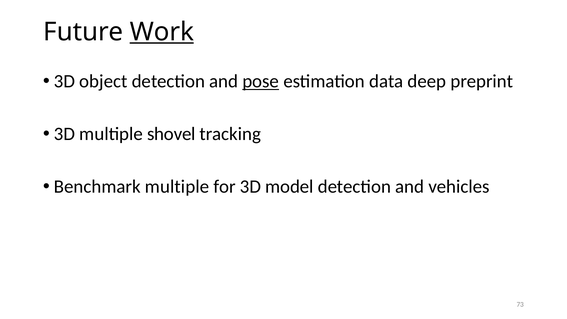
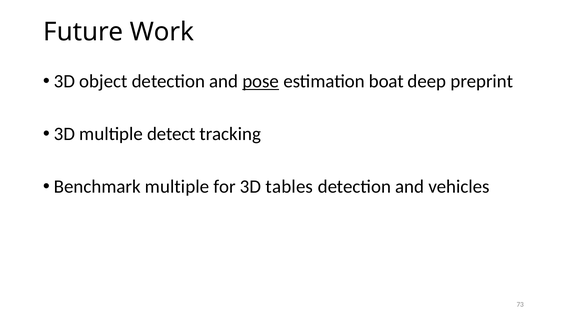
Work underline: present -> none
data: data -> boat
shovel: shovel -> detect
model: model -> tables
